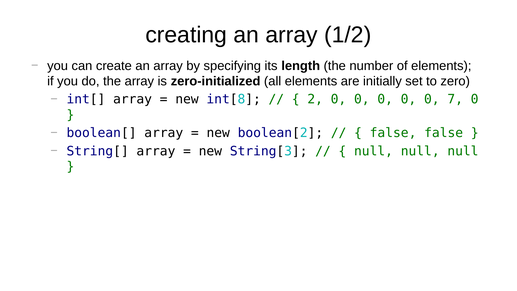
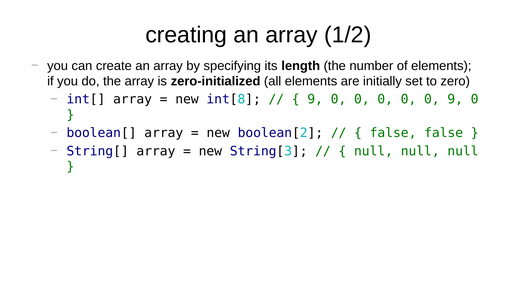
2 at (315, 99): 2 -> 9
0 7: 7 -> 9
